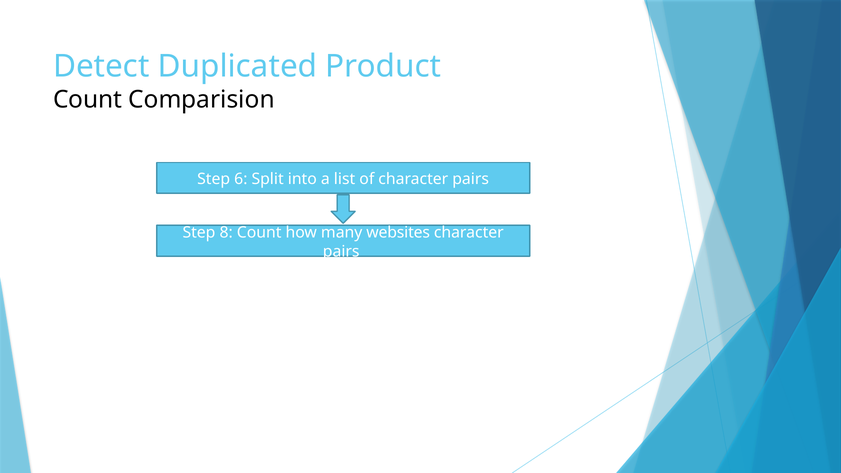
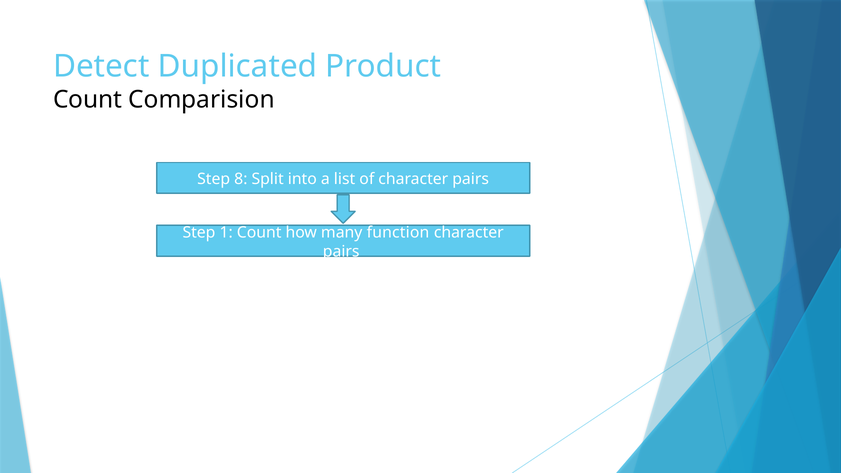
6: 6 -> 8
8: 8 -> 1
websites: websites -> function
